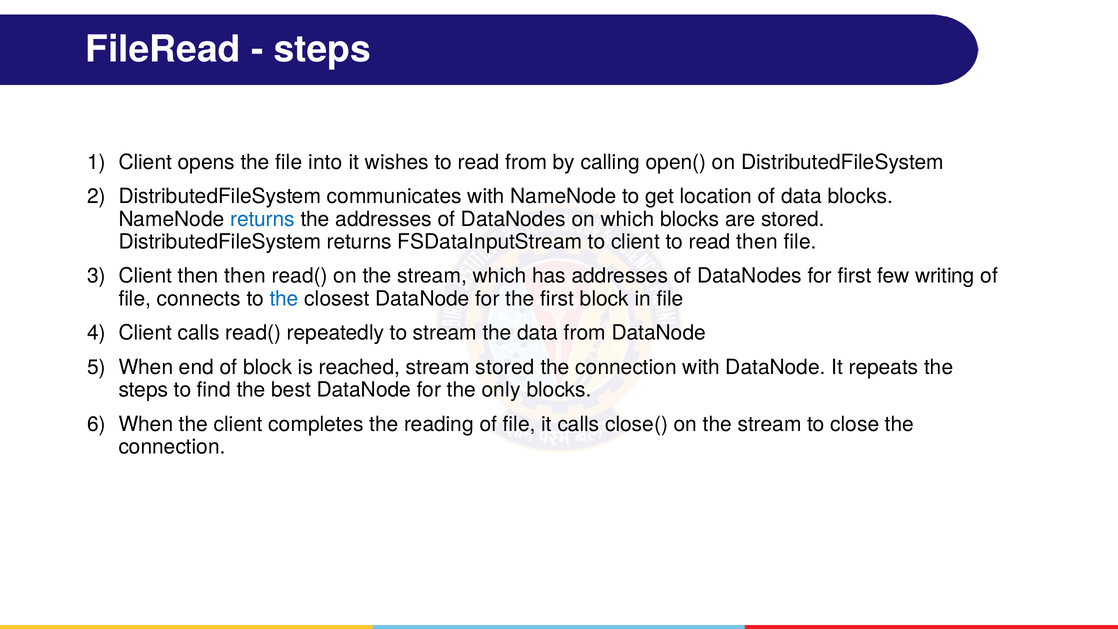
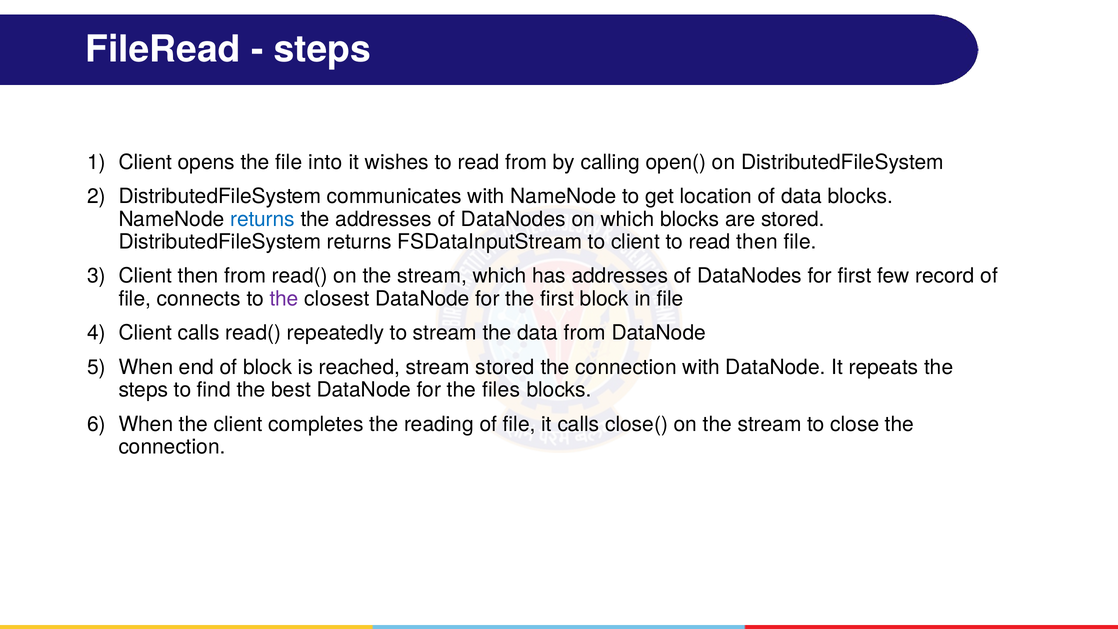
then then: then -> from
writing: writing -> record
the at (284, 299) colour: blue -> purple
only: only -> files
